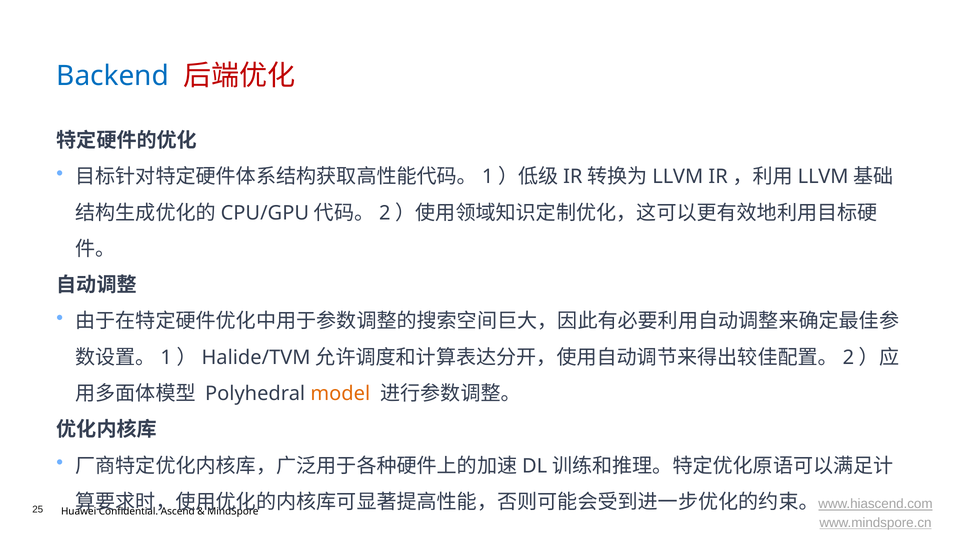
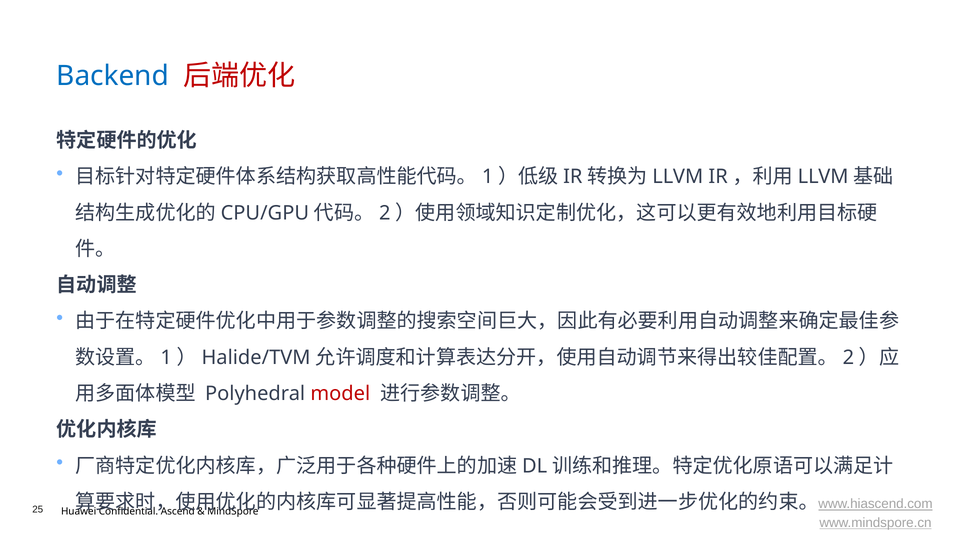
model colour: orange -> red
